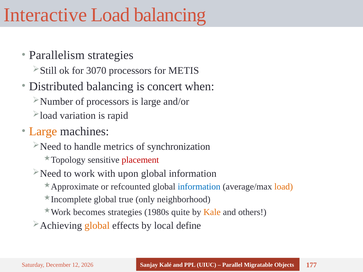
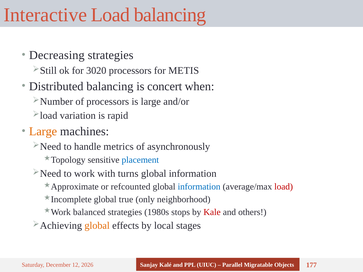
Parallelism: Parallelism -> Decreasing
3070: 3070 -> 3020
synchronization: synchronization -> asynchronously
placement colour: red -> blue
upon: upon -> turns
load at (284, 187) colour: orange -> red
becomes: becomes -> balanced
quite: quite -> stops
Kale colour: orange -> red
define: define -> stages
